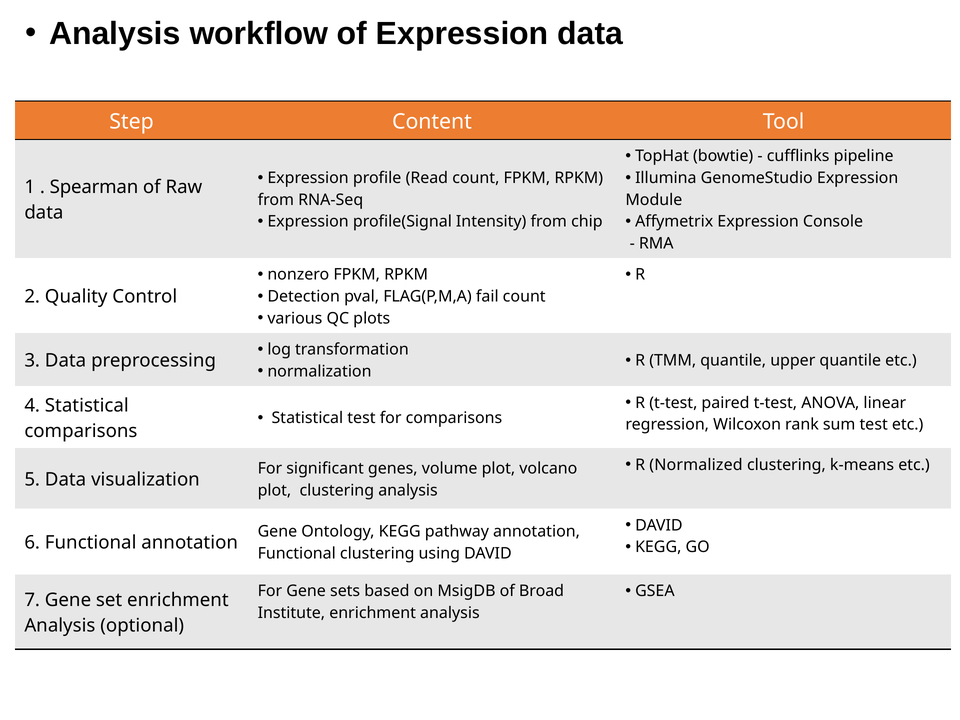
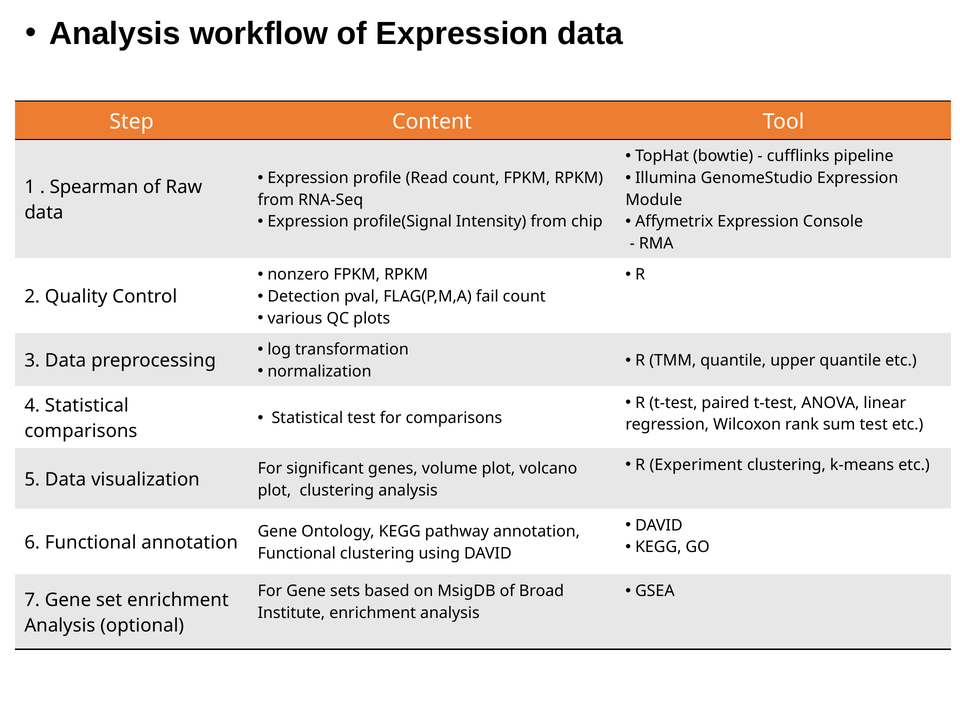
Normalized: Normalized -> Experiment
